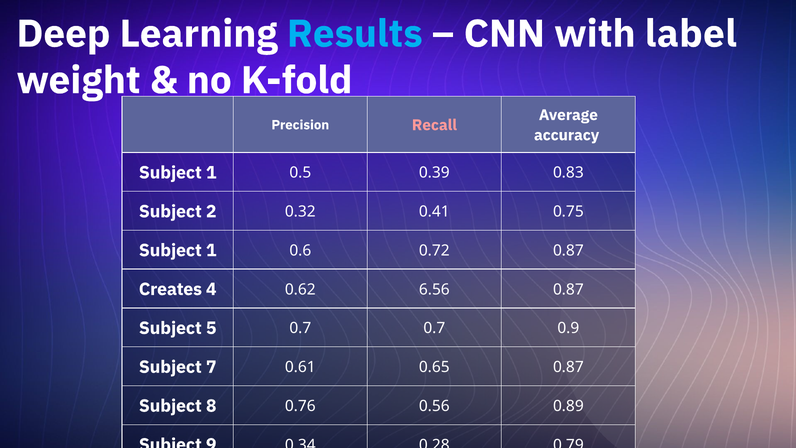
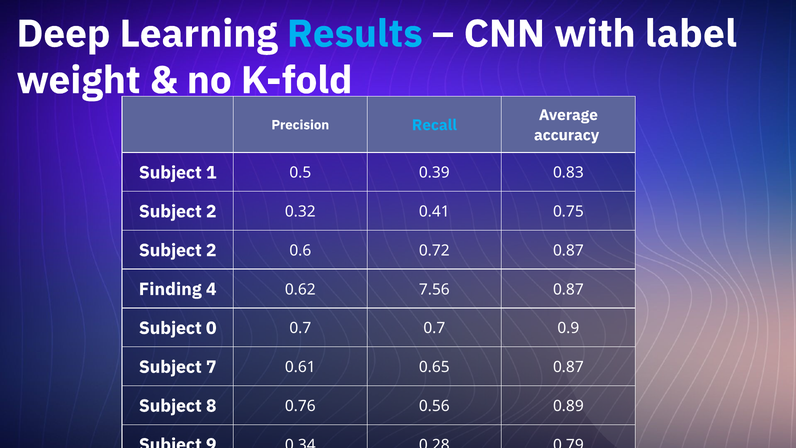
Recall colour: pink -> light blue
1 at (211, 250): 1 -> 2
Creates: Creates -> Finding
6.56: 6.56 -> 7.56
5: 5 -> 0
